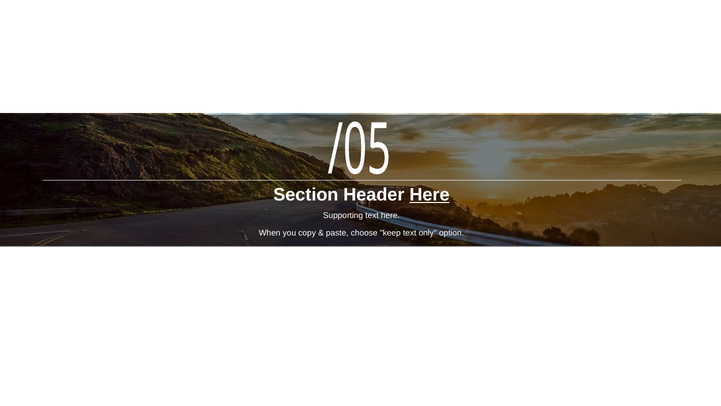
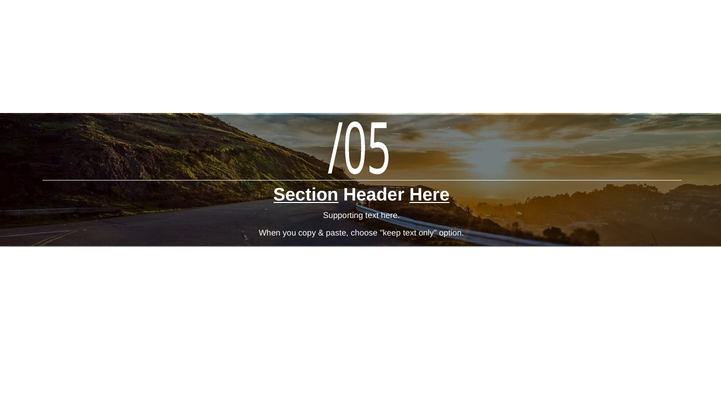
Section underline: none -> present
